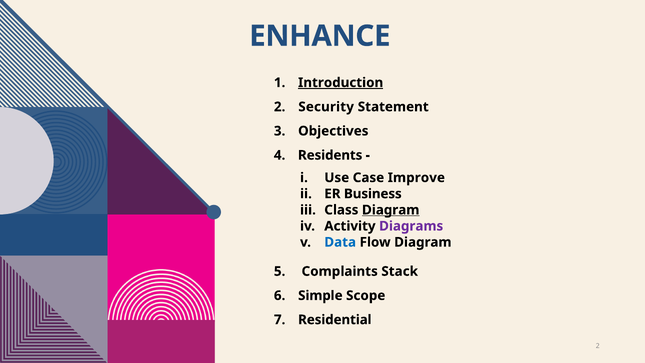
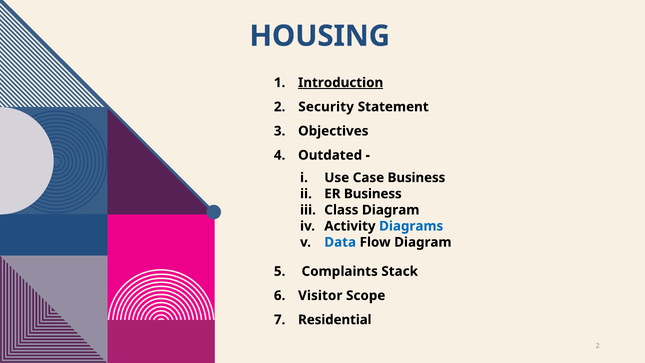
ENHANCE: ENHANCE -> HOUSING
Residents: Residents -> Outdated
Case Improve: Improve -> Business
Diagram at (391, 210) underline: present -> none
Diagrams colour: purple -> blue
Simple: Simple -> Visitor
